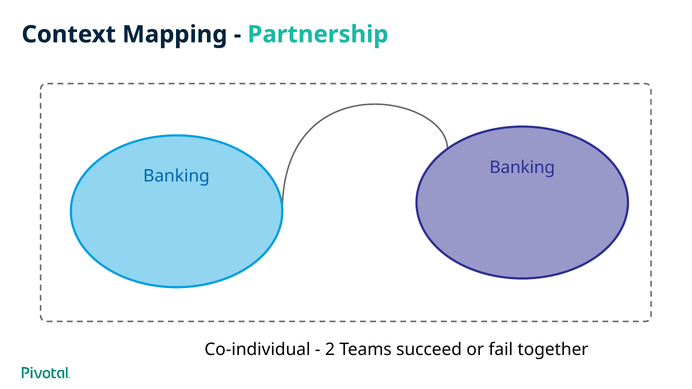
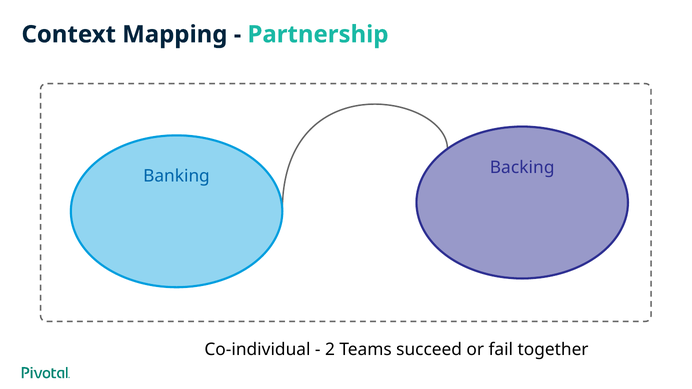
Banking at (522, 167): Banking -> Backing
